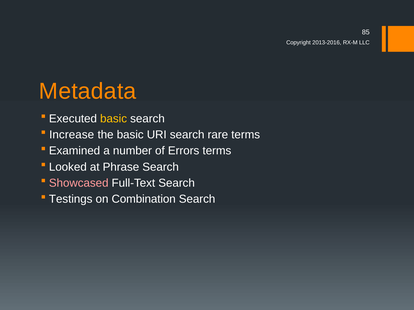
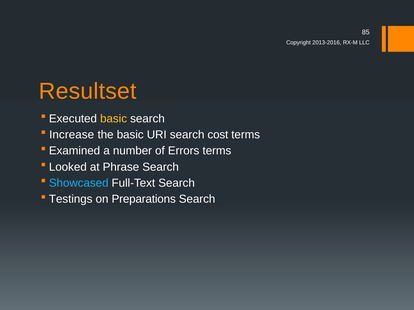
Metadata: Metadata -> Resultset
rare: rare -> cost
Showcased colour: pink -> light blue
Combination: Combination -> Preparations
